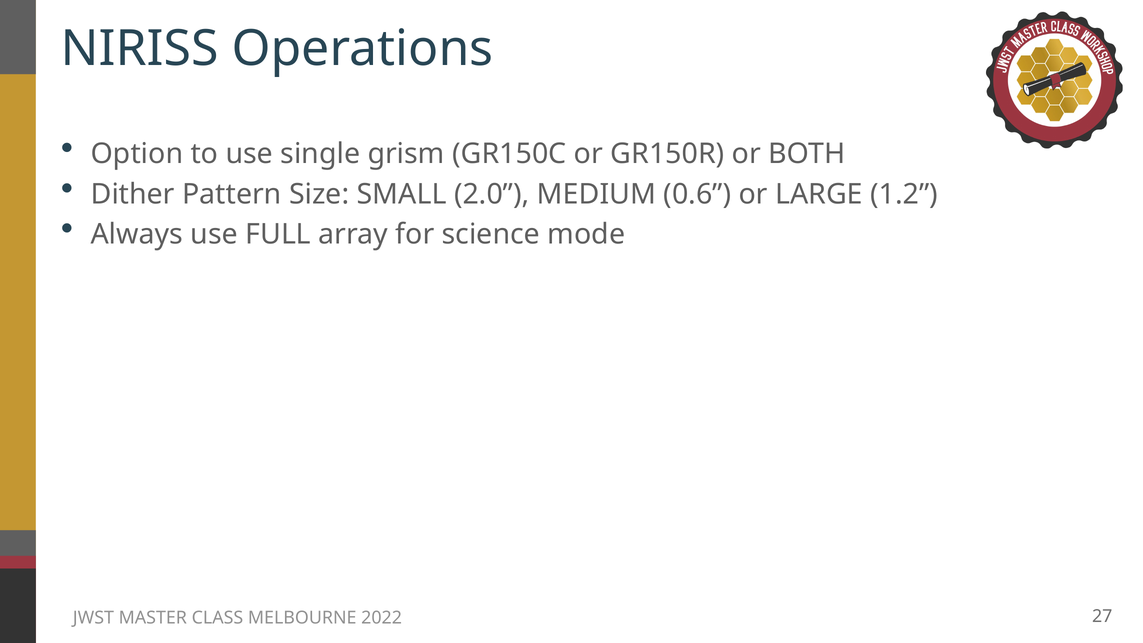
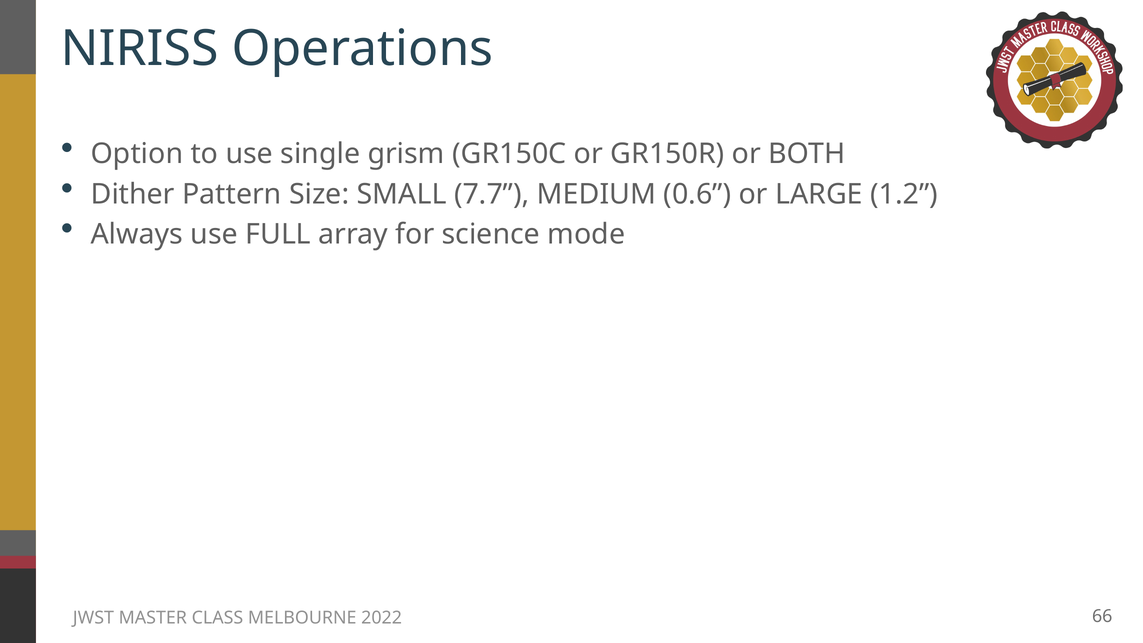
2.0: 2.0 -> 7.7
27: 27 -> 66
